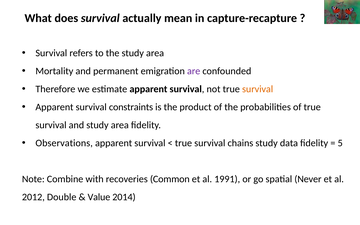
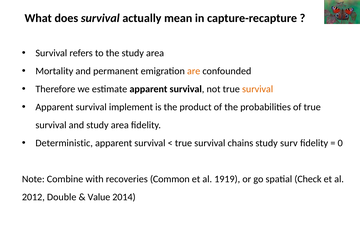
are colour: purple -> orange
constraints: constraints -> implement
Observations: Observations -> Deterministic
data: data -> surv
5: 5 -> 0
1991: 1991 -> 1919
Never: Never -> Check
